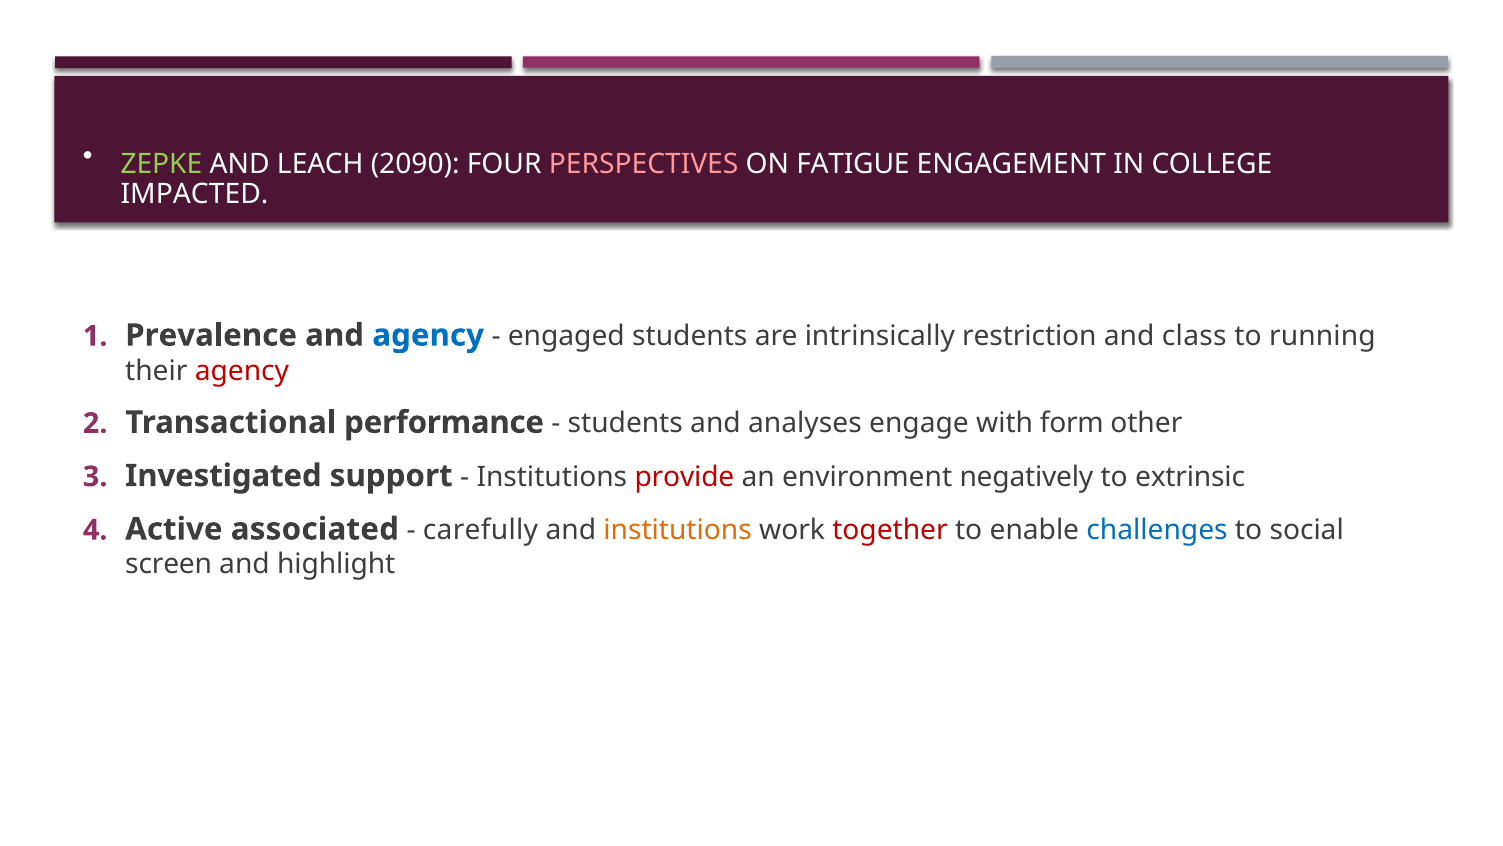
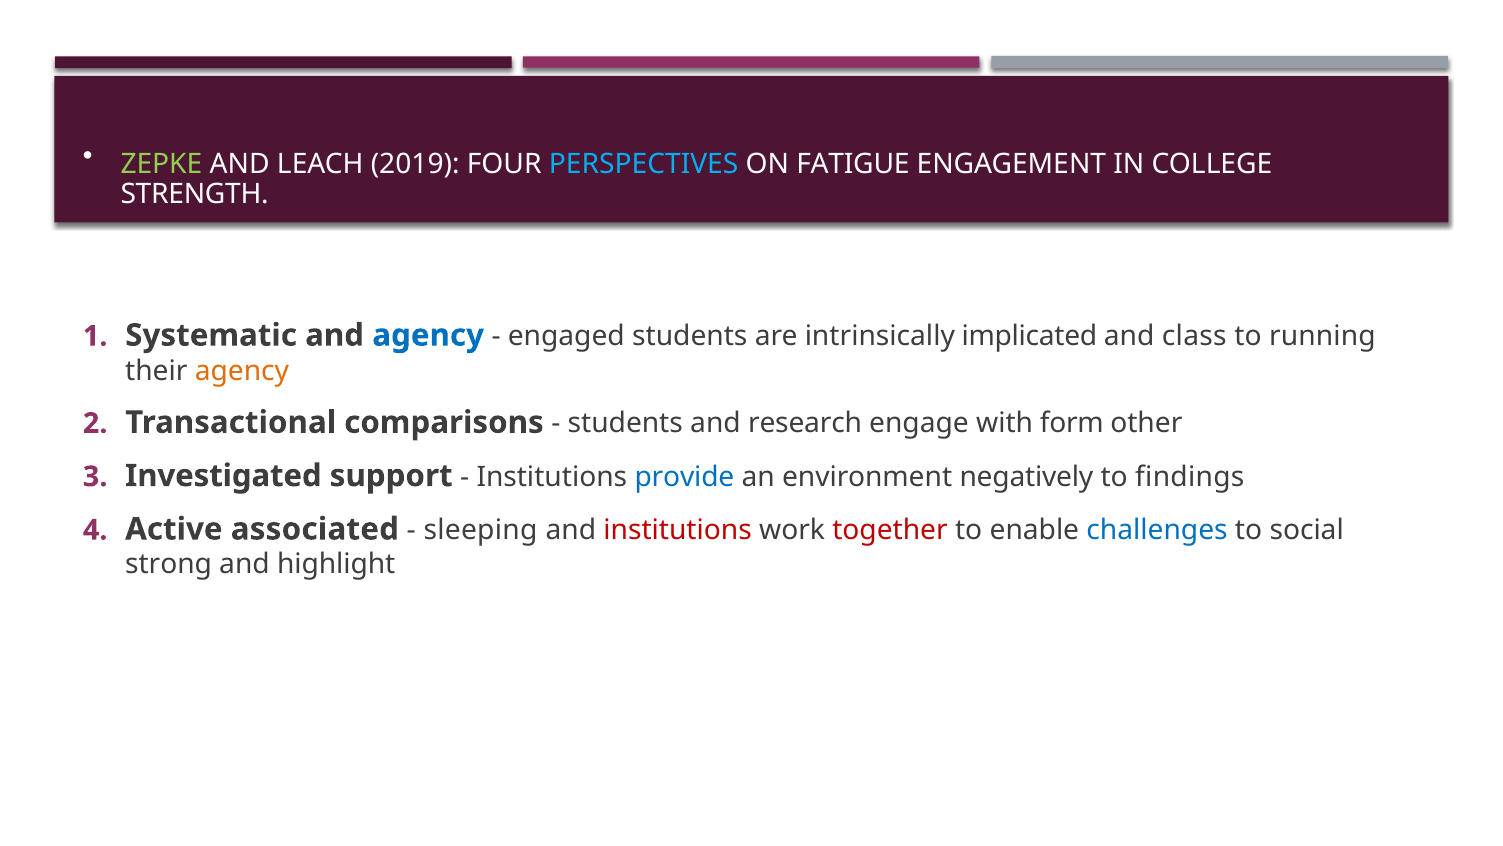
2090: 2090 -> 2019
PERSPECTIVES colour: pink -> light blue
IMPACTED: IMPACTED -> STRENGTH
Prevalence: Prevalence -> Systematic
restriction: restriction -> implicated
agency at (242, 371) colour: red -> orange
performance: performance -> comparisons
analyses: analyses -> research
provide colour: red -> blue
extrinsic: extrinsic -> findings
carefully: carefully -> sleeping
institutions at (678, 530) colour: orange -> red
screen: screen -> strong
